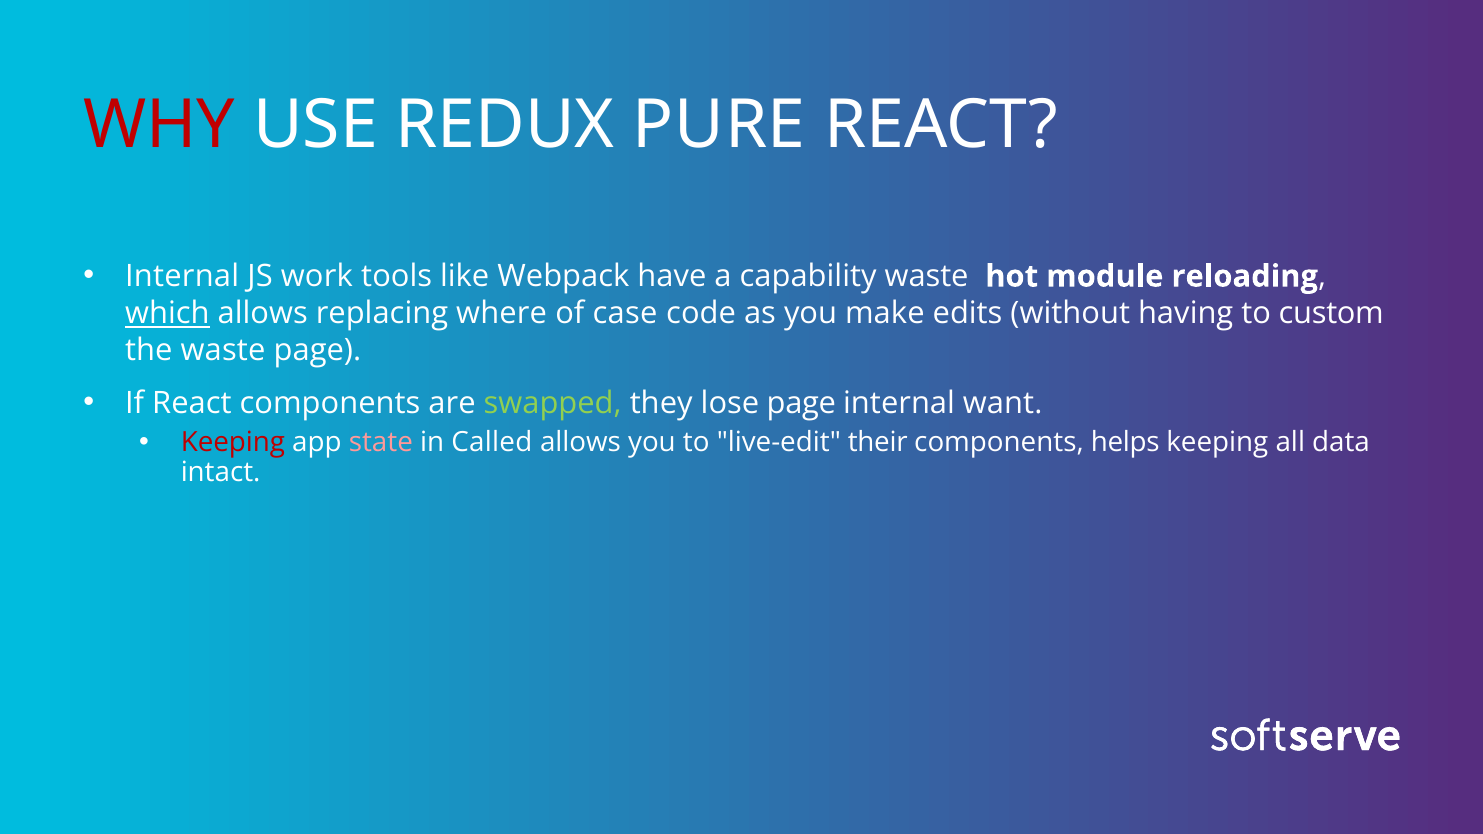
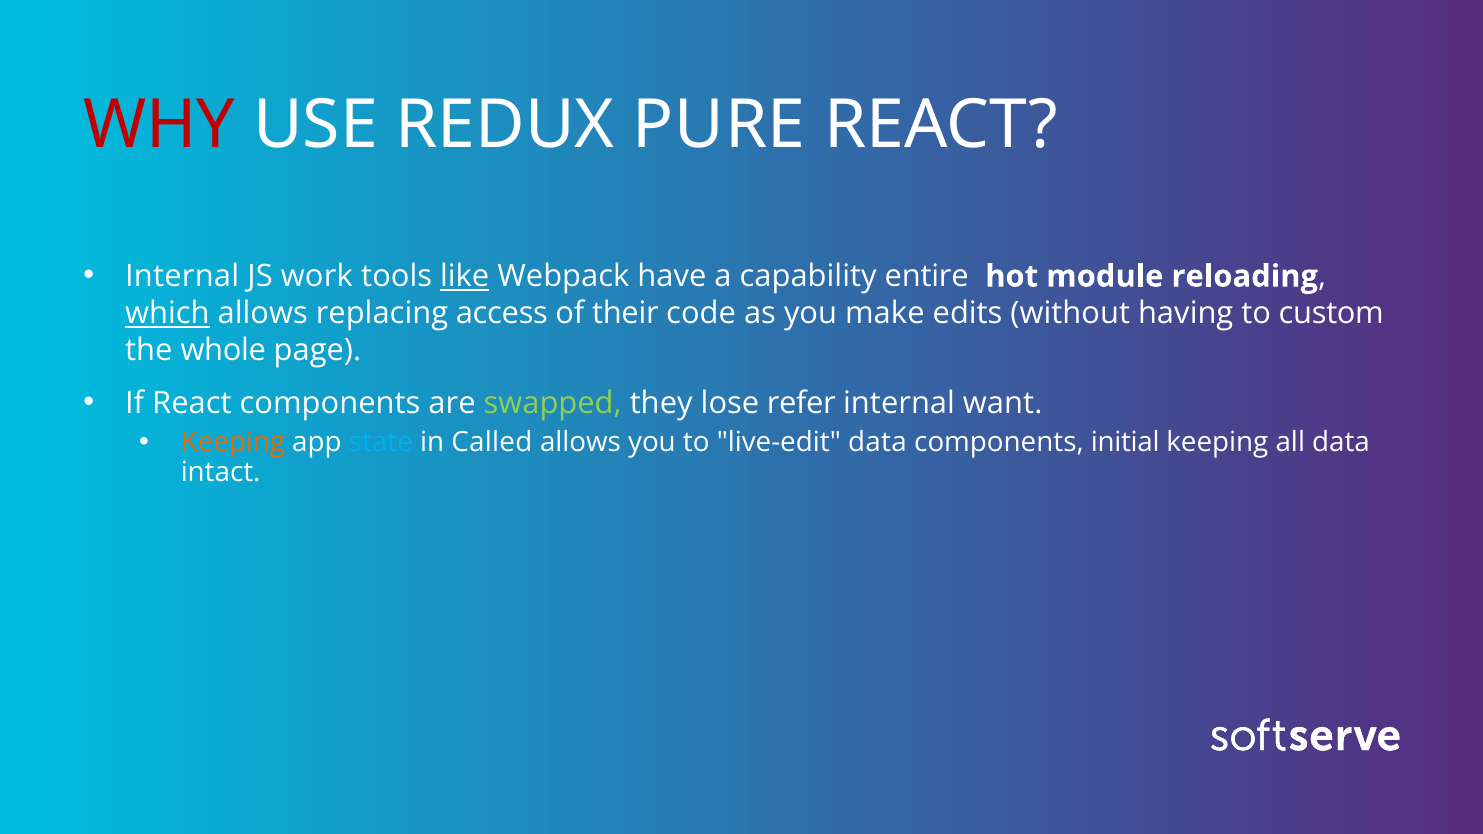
like underline: none -> present
capability waste: waste -> entire
where: where -> access
case: case -> their
the waste: waste -> whole
lose page: page -> refer
Keeping at (233, 442) colour: red -> orange
state colour: pink -> light blue
live-edit their: their -> data
helps: helps -> initial
